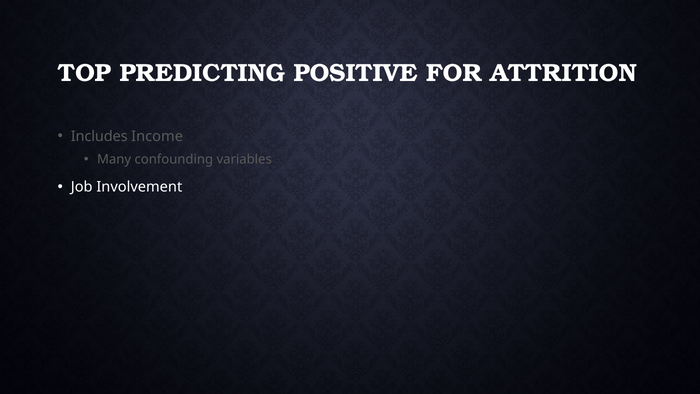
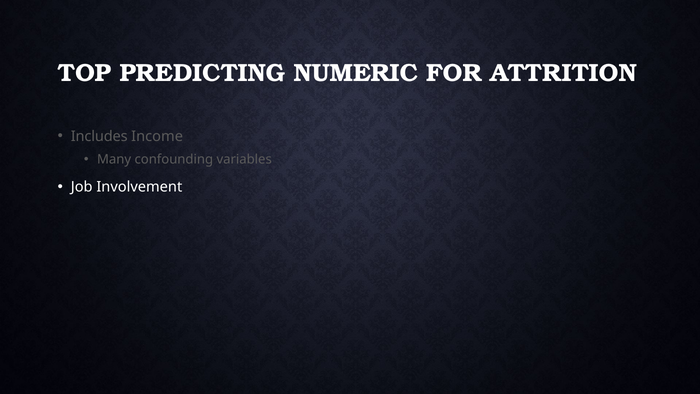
POSITIVE: POSITIVE -> NUMERIC
